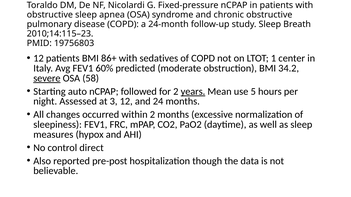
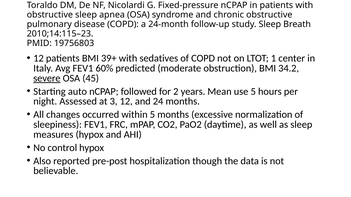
86+: 86+ -> 39+
58: 58 -> 45
years underline: present -> none
within 2: 2 -> 5
control direct: direct -> hypox
